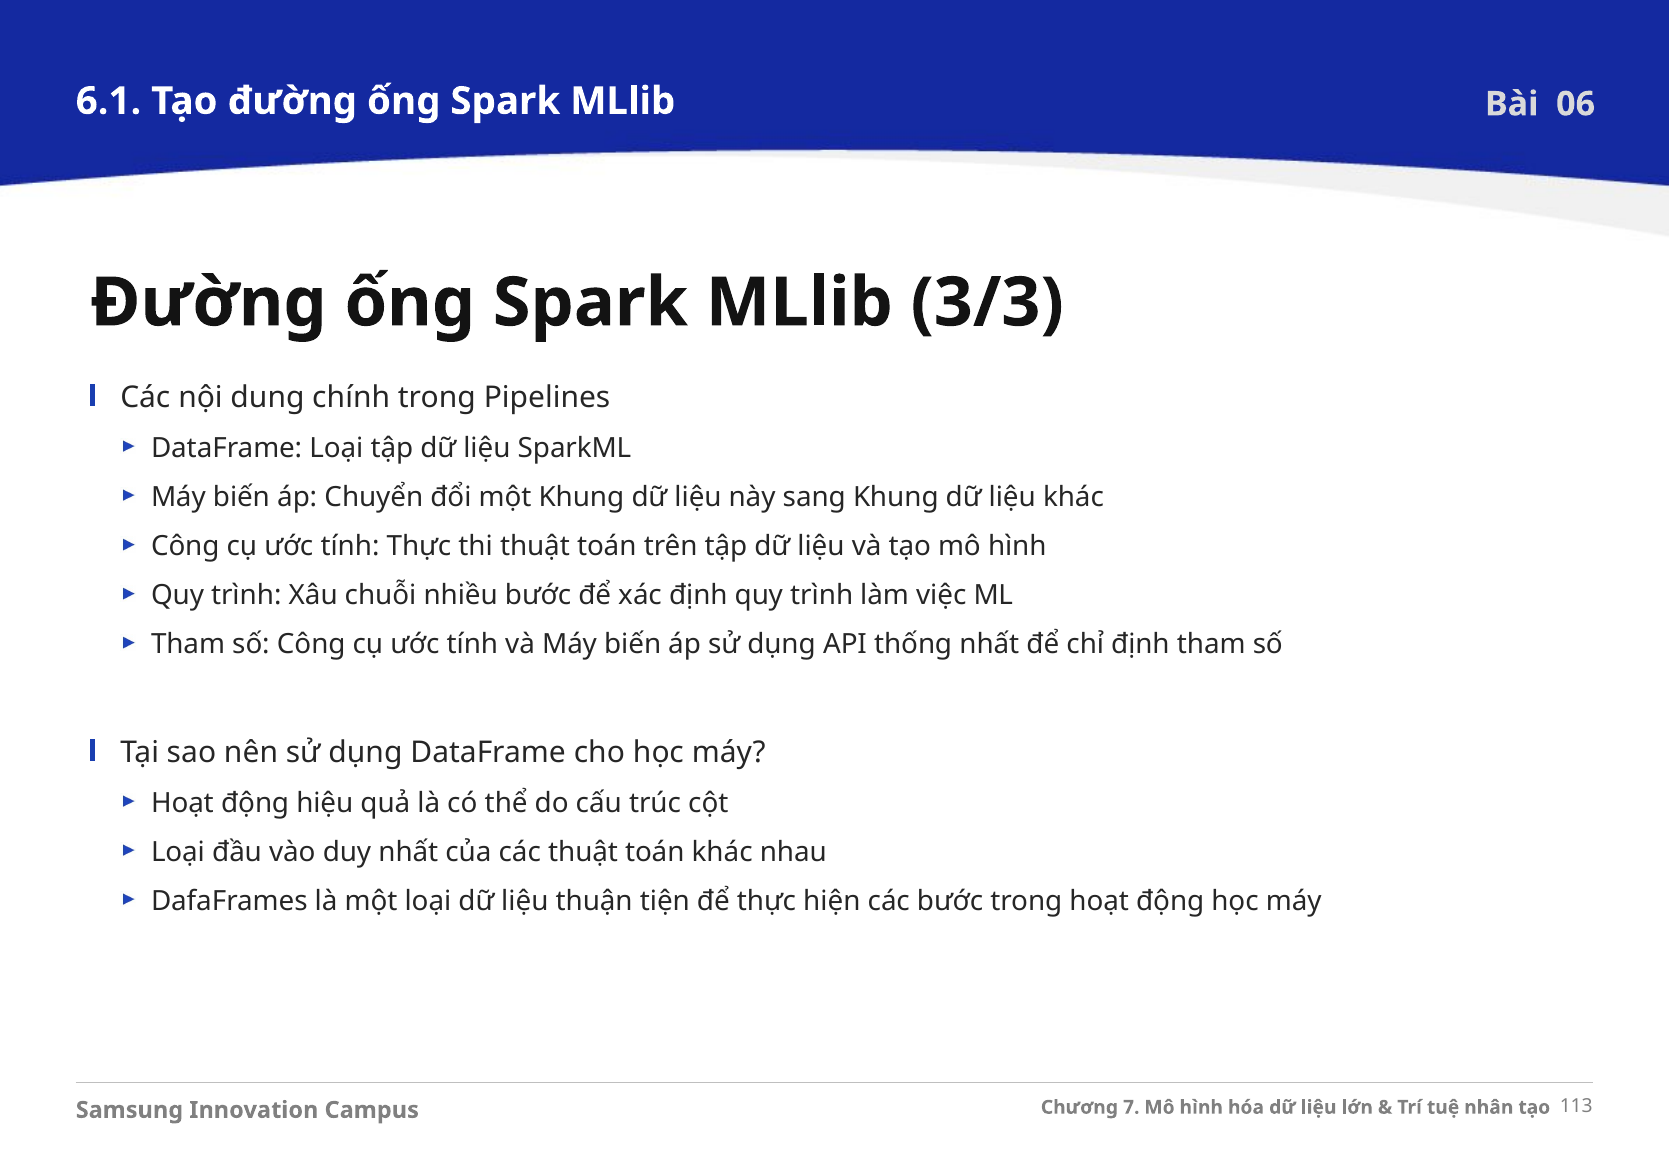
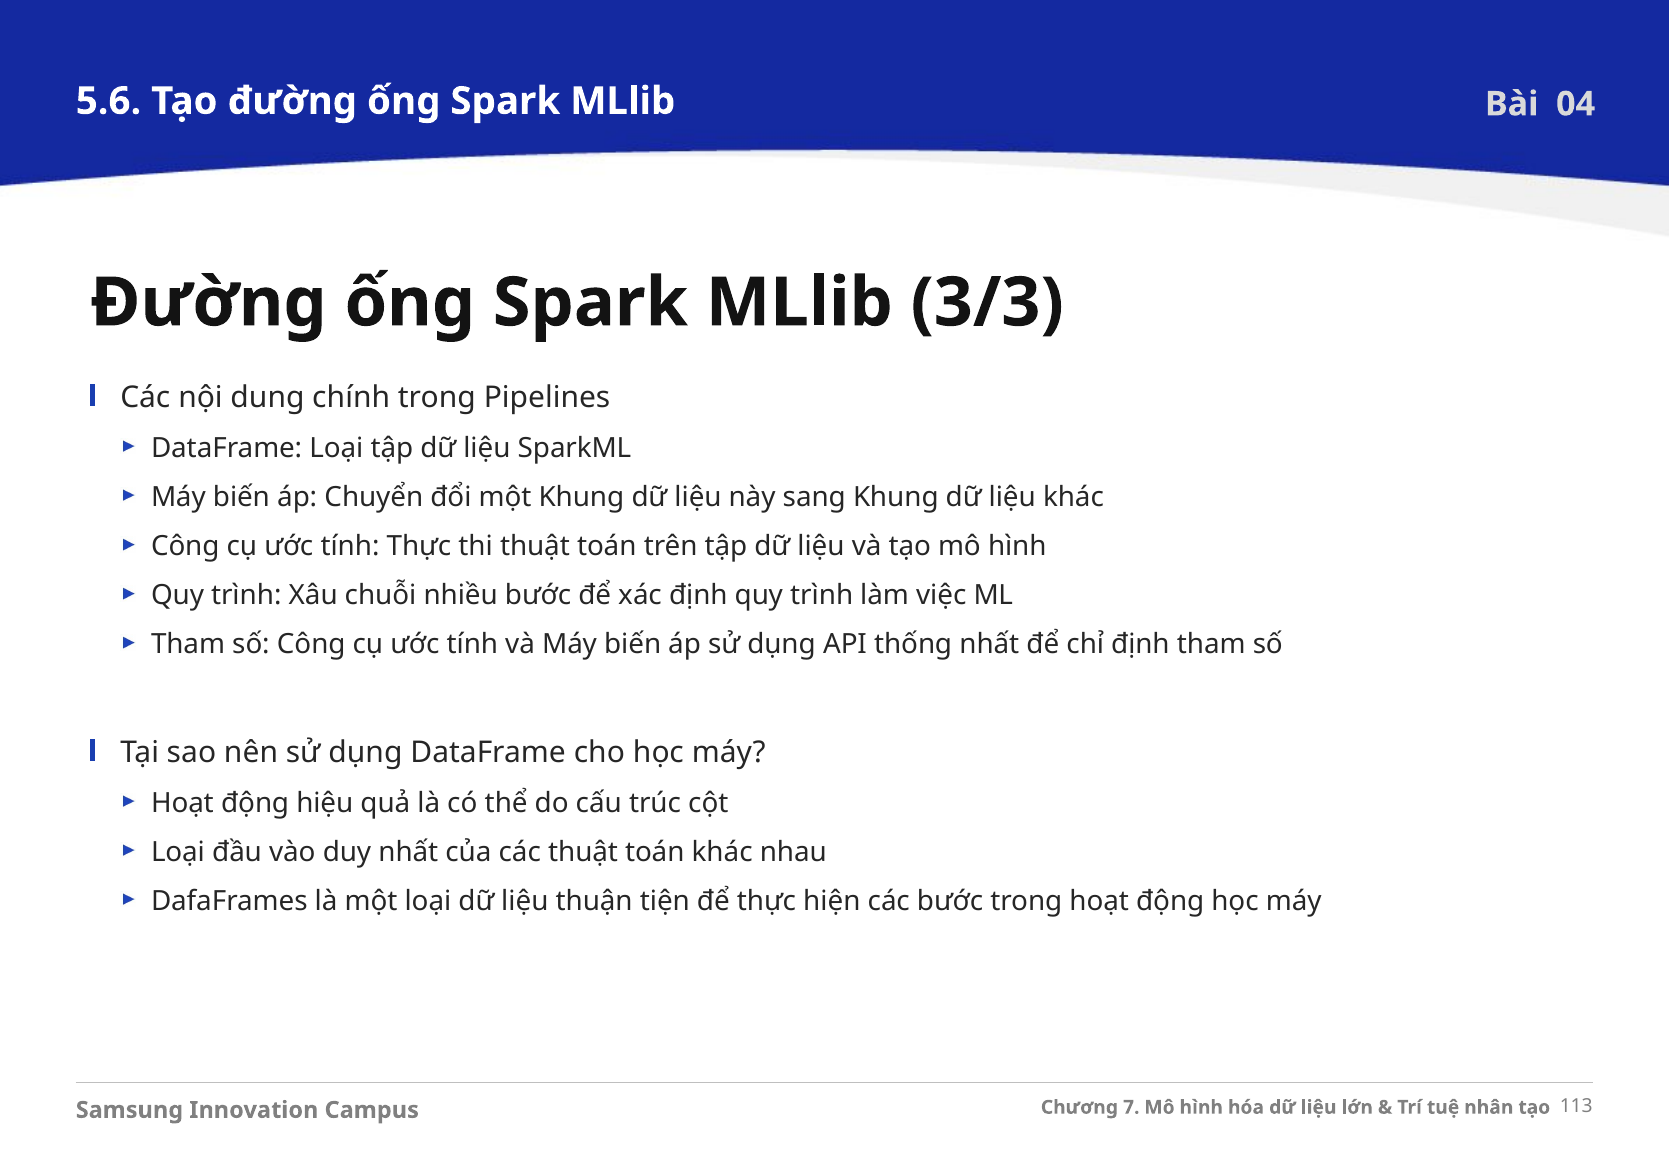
6.1: 6.1 -> 5.6
06: 06 -> 04
